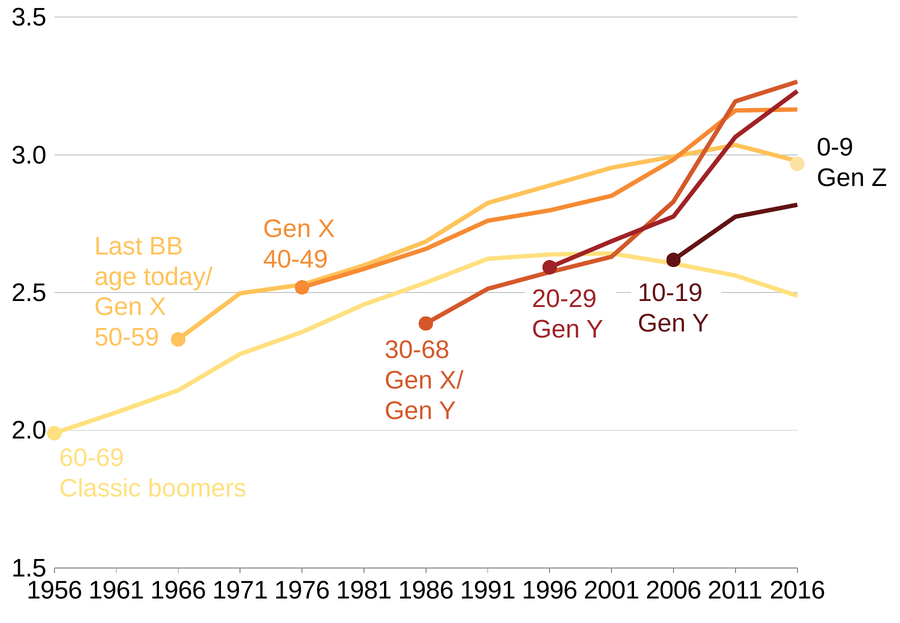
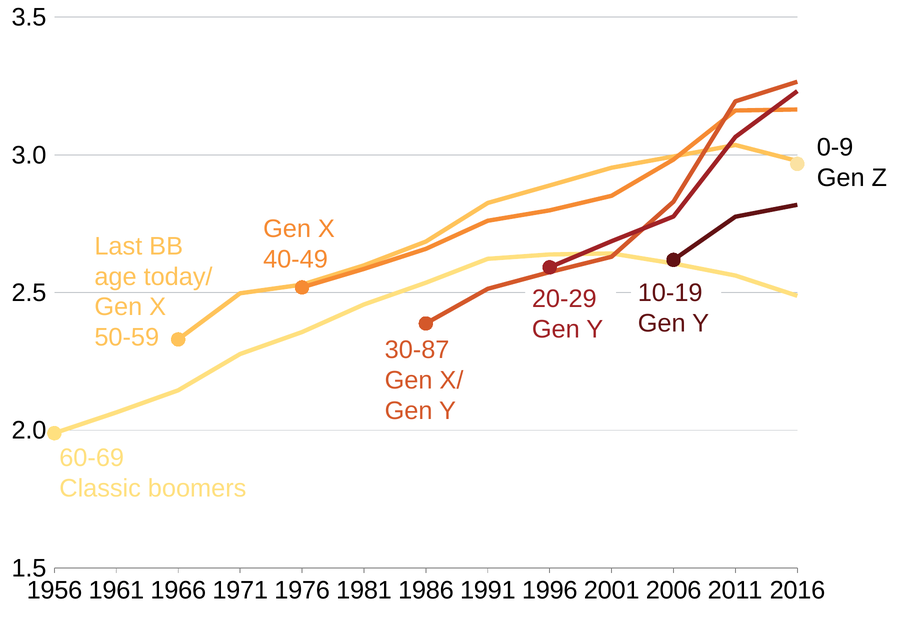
30-68: 30-68 -> 30-87
